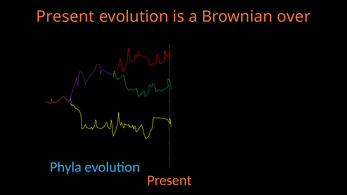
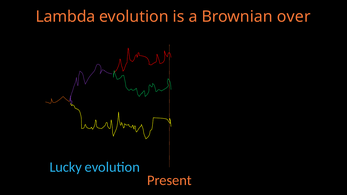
Present at (65, 17): Present -> Lambda
Phyla: Phyla -> Lucky
